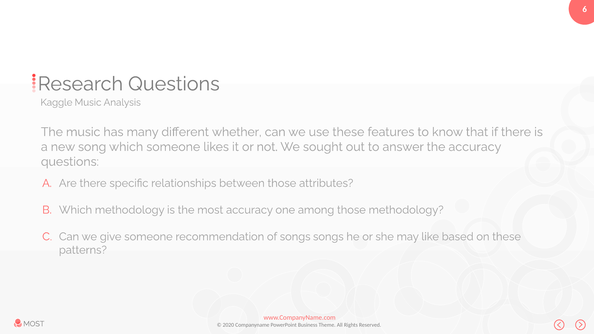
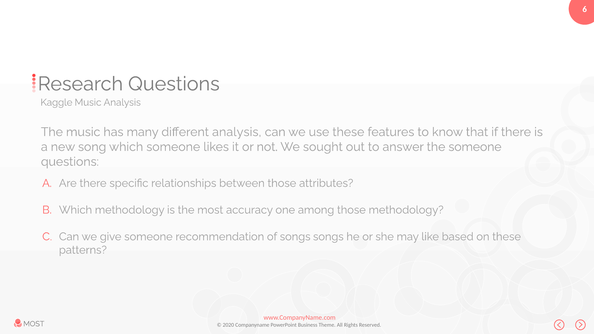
different whether: whether -> analysis
the accuracy: accuracy -> someone
